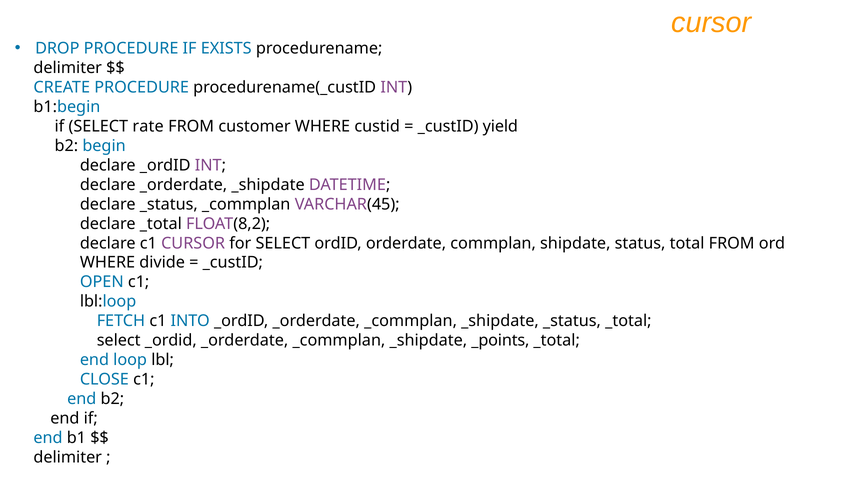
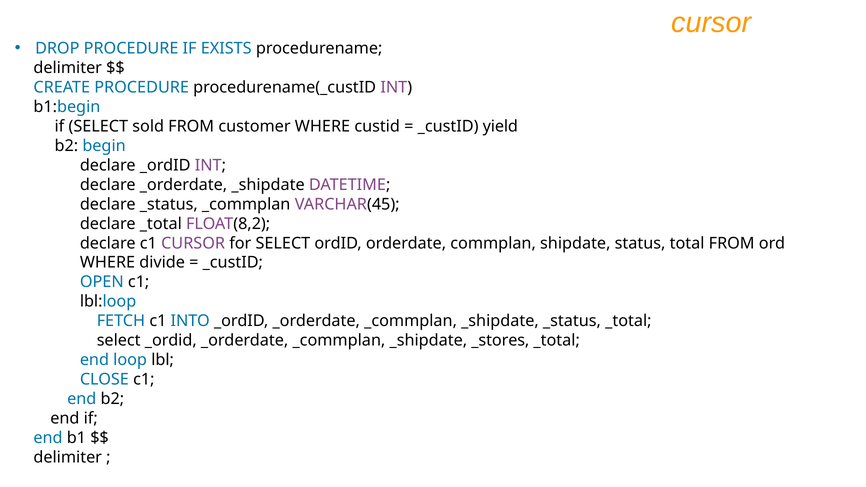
rate: rate -> sold
_points: _points -> _stores
